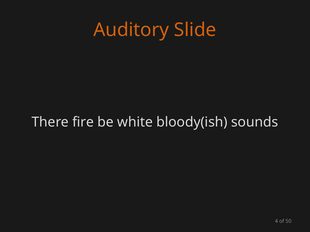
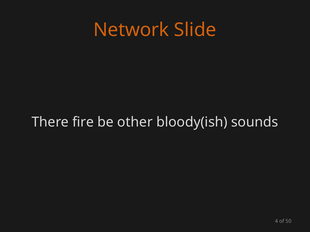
Auditory: Auditory -> Network
white: white -> other
